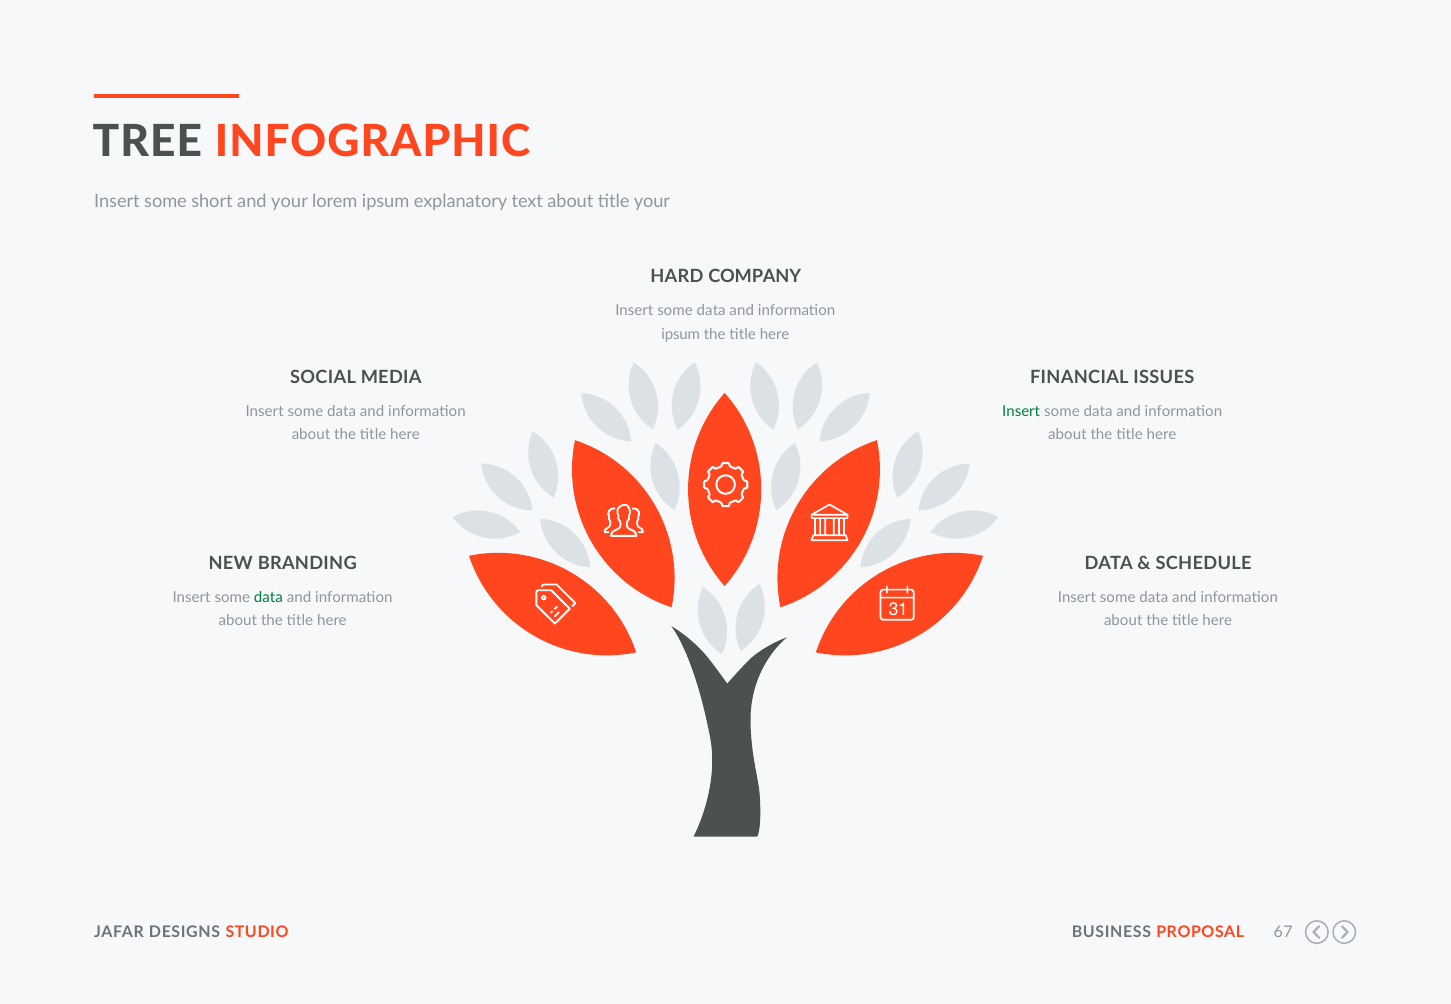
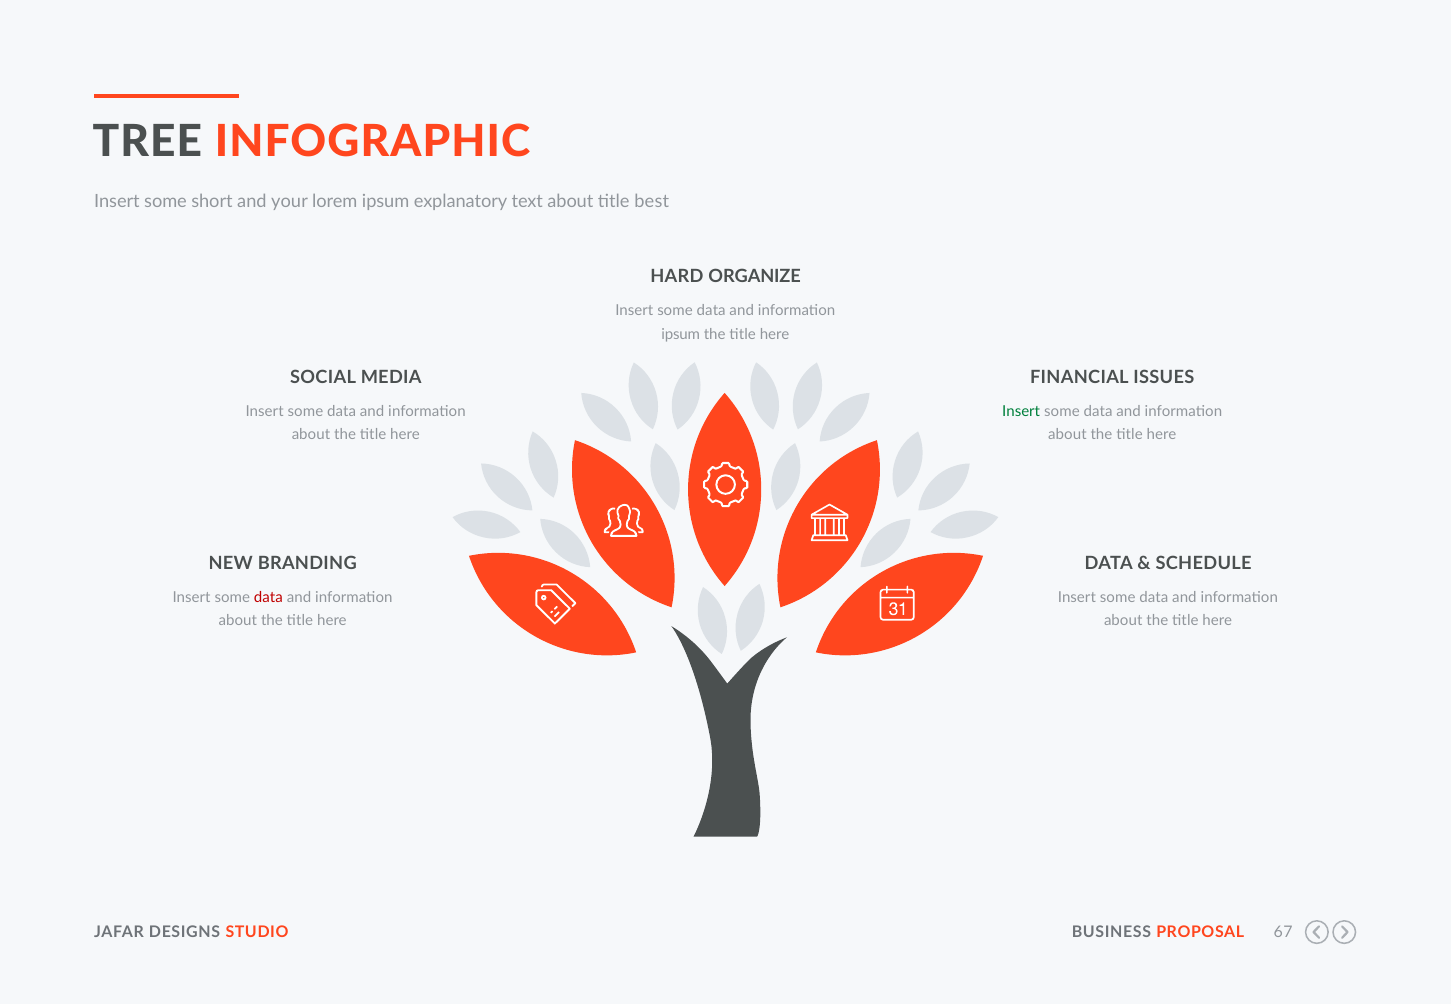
title your: your -> best
COMPANY: COMPANY -> ORGANIZE
data at (268, 598) colour: green -> red
